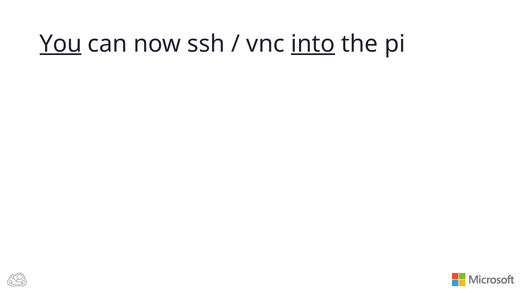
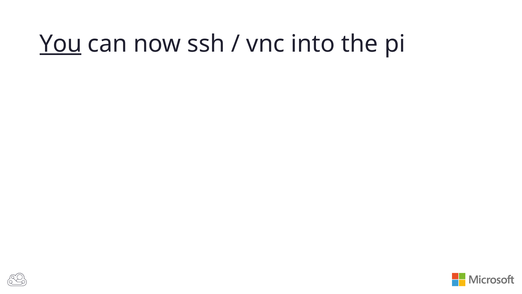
into underline: present -> none
